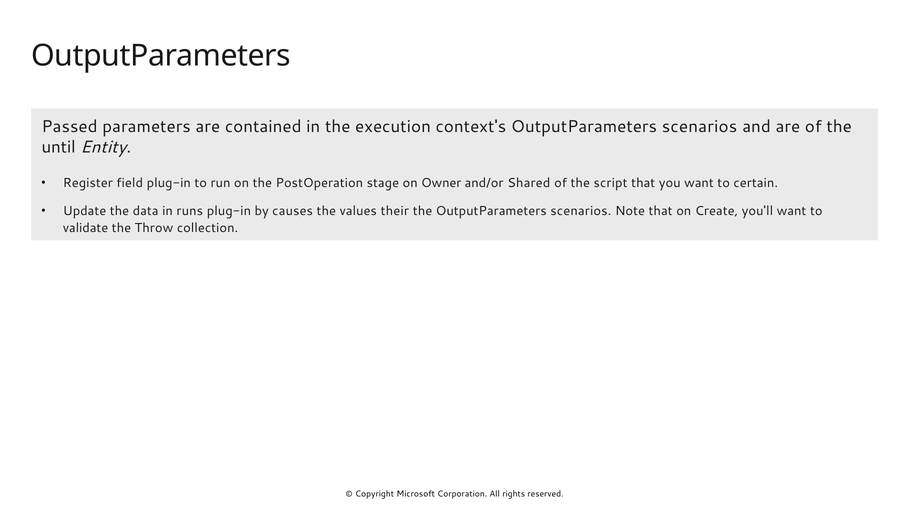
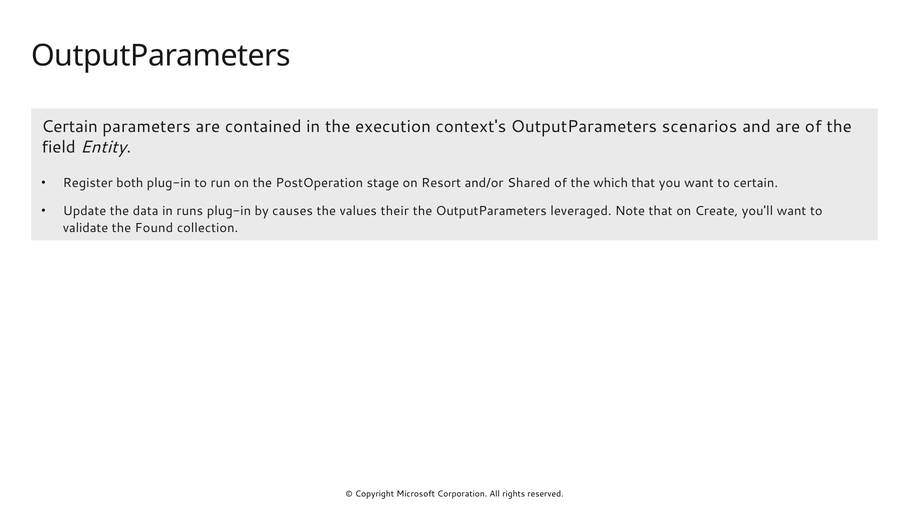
Passed at (70, 127): Passed -> Certain
until: until -> field
field: field -> both
Owner: Owner -> Resort
script: script -> which
the OutputParameters scenarios: scenarios -> leveraged
Throw: Throw -> Found
